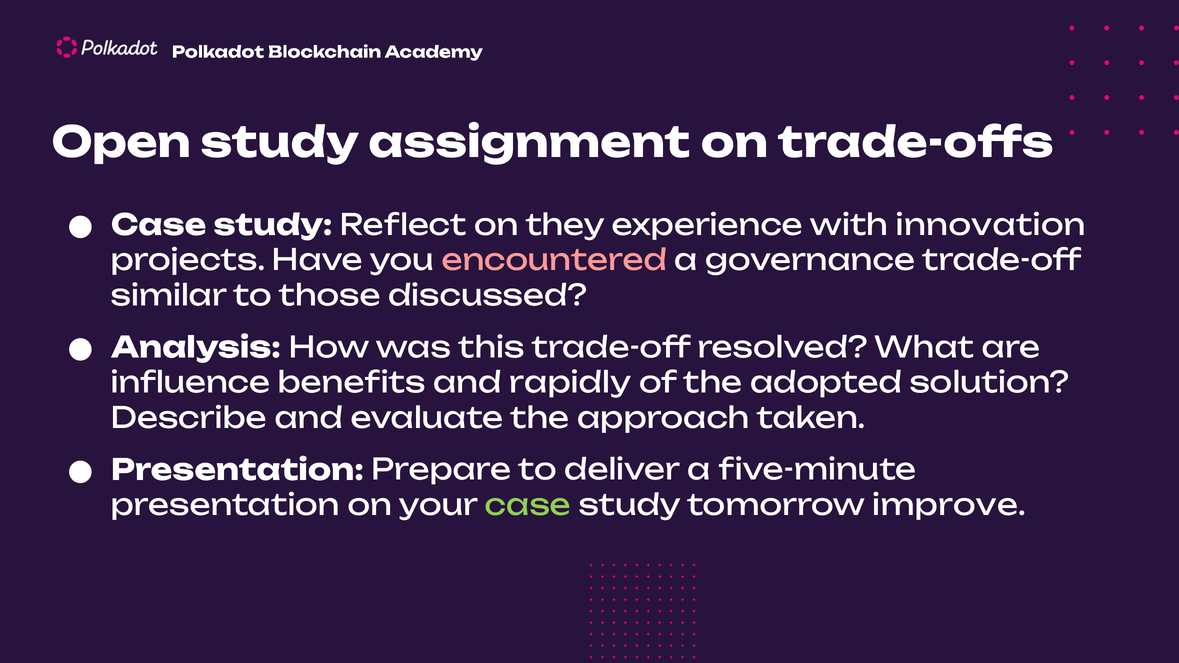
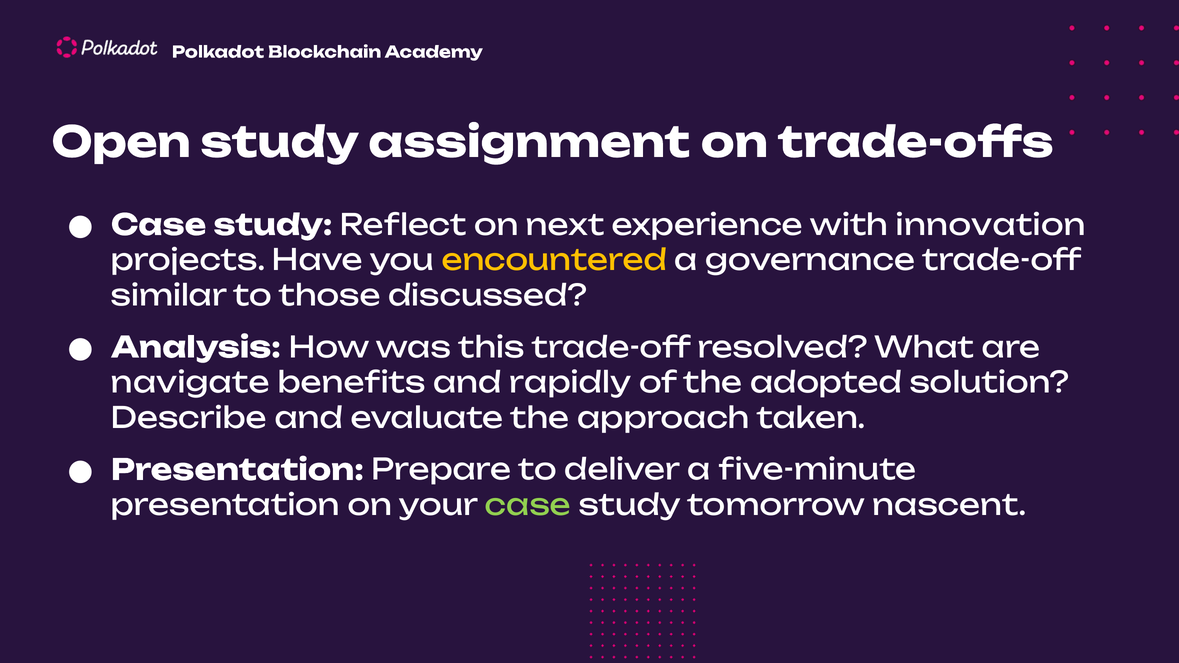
they: they -> next
encountered colour: pink -> yellow
influence: influence -> navigate
improve: improve -> nascent
